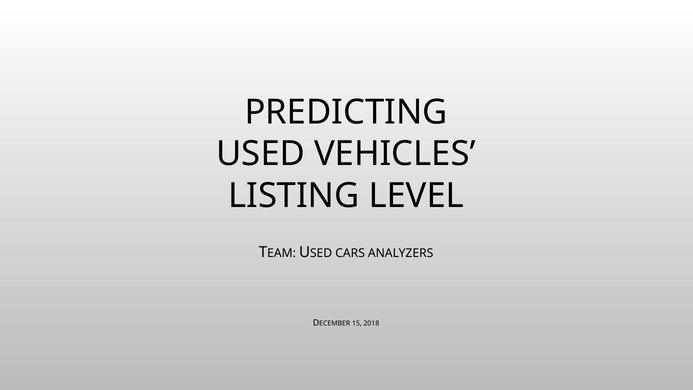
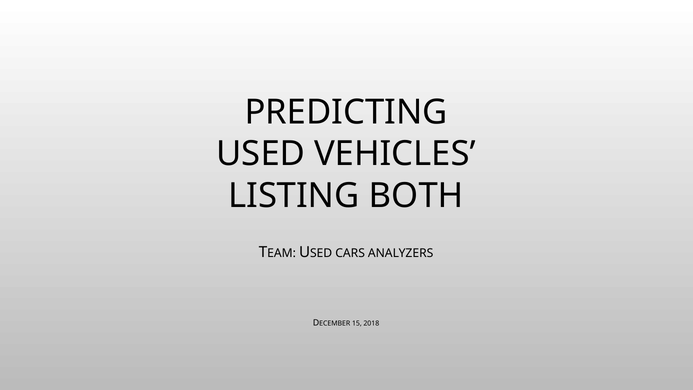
LEVEL: LEVEL -> BOTH
